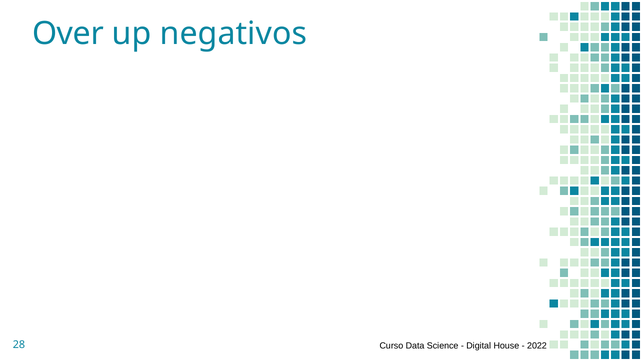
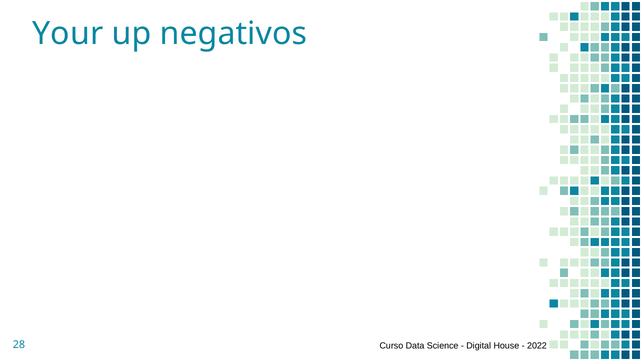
Over: Over -> Your
